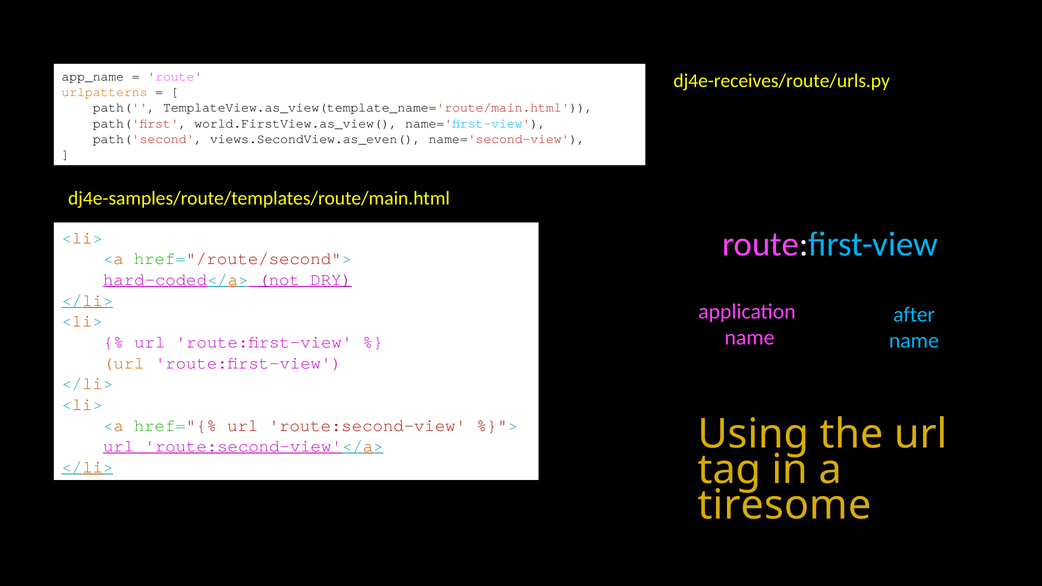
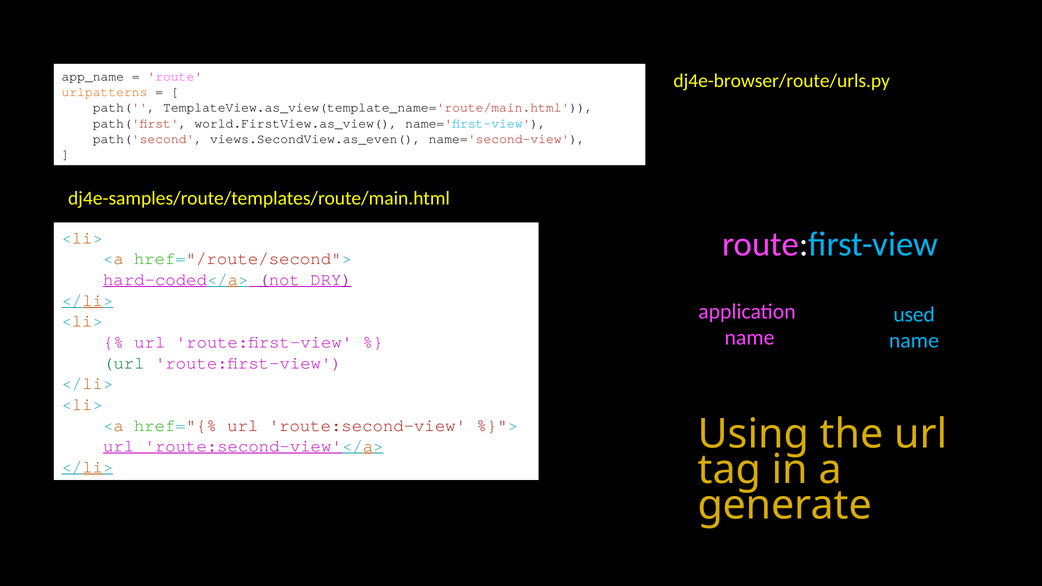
dj4e-receives/route/urls.py: dj4e-receives/route/urls.py -> dj4e-browser/route/urls.py
after: after -> used
url at (124, 363) colour: orange -> green
tiresome: tiresome -> generate
